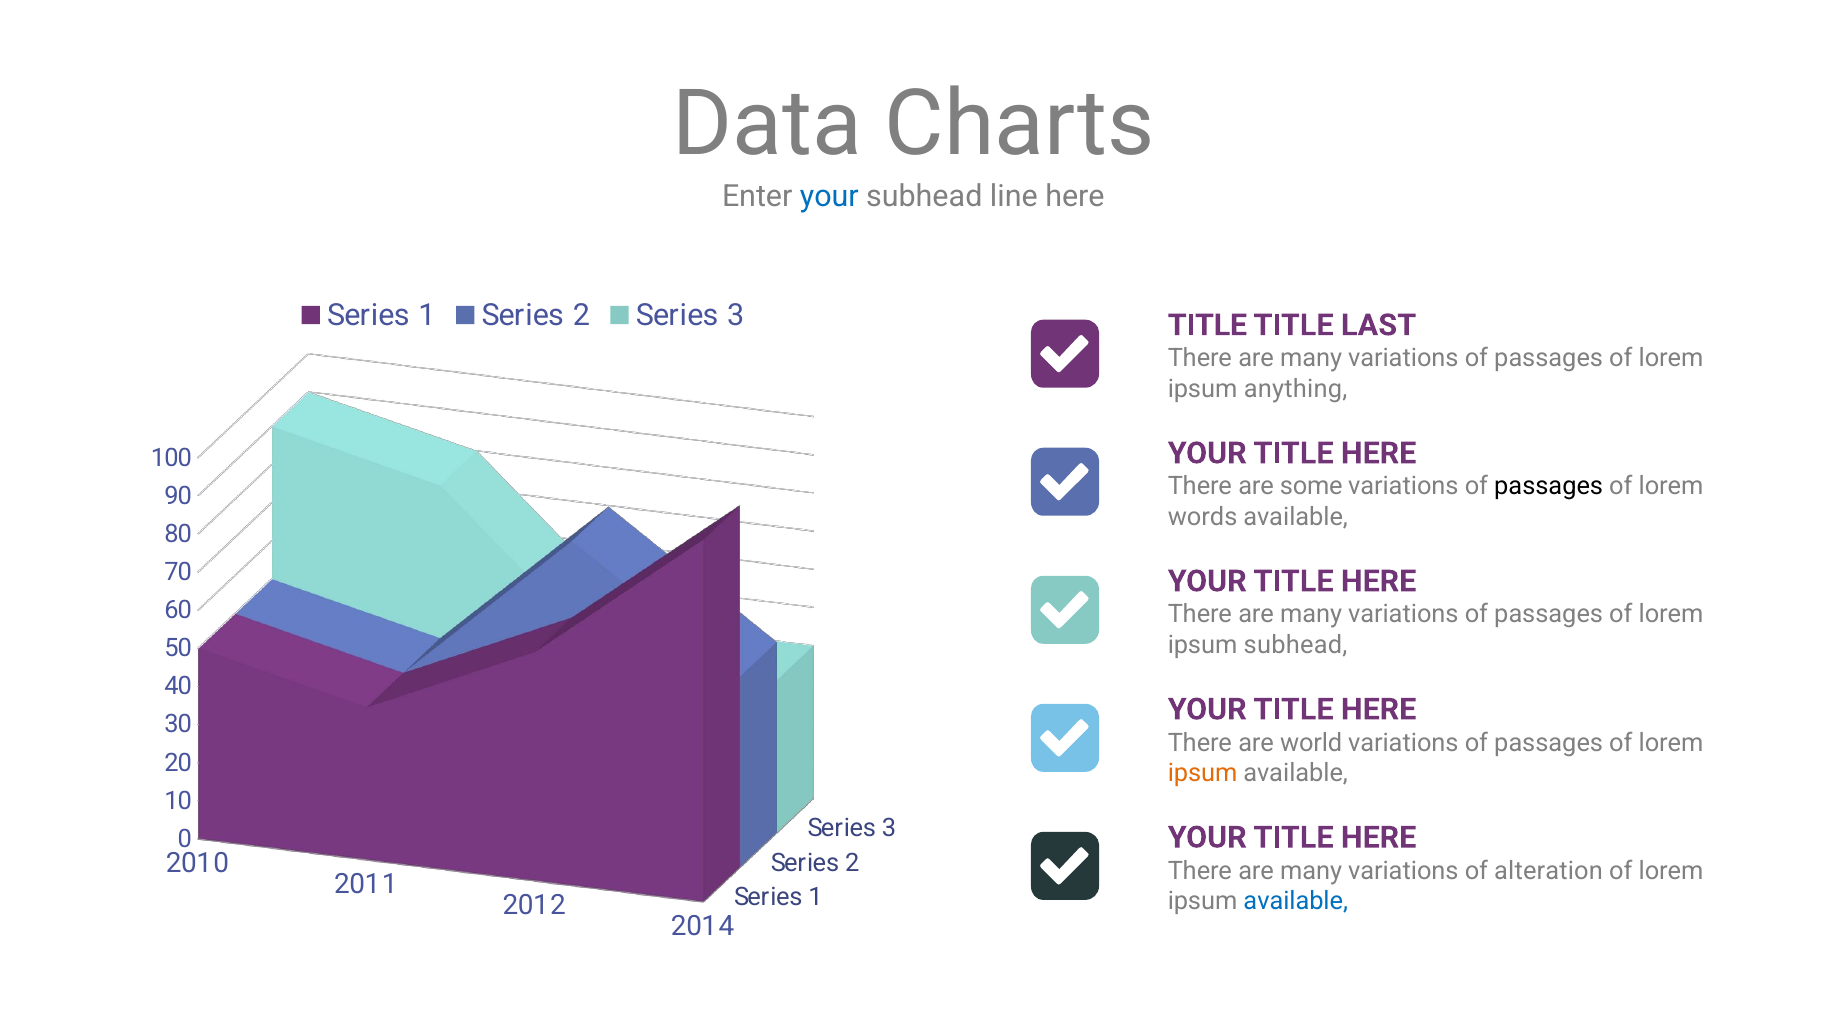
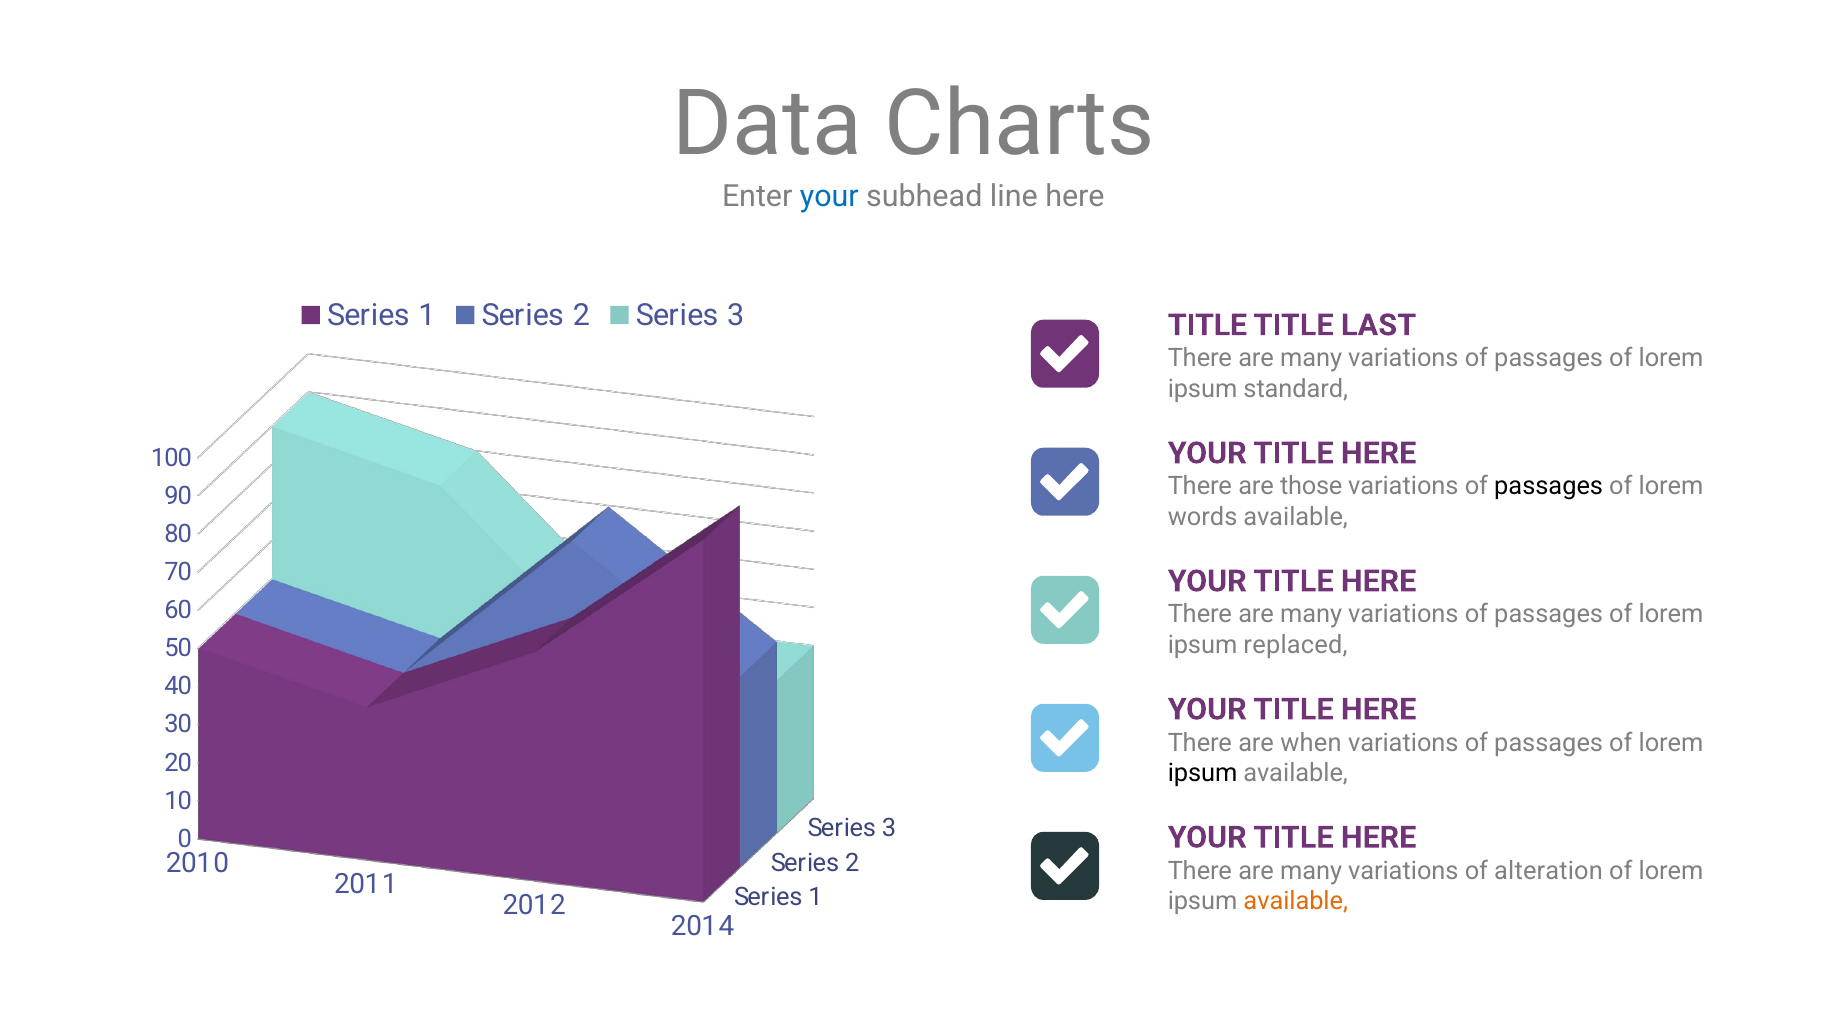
anything: anything -> standard
some: some -> those
ipsum subhead: subhead -> replaced
world: world -> when
ipsum at (1203, 773) colour: orange -> black
available at (1296, 902) colour: blue -> orange
